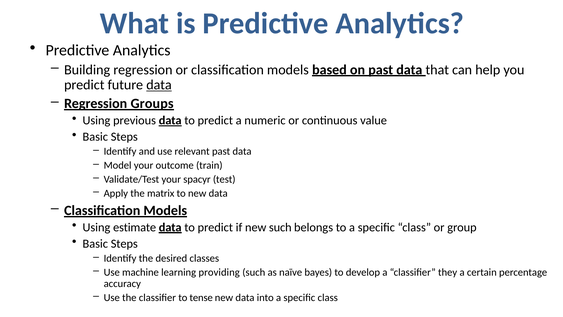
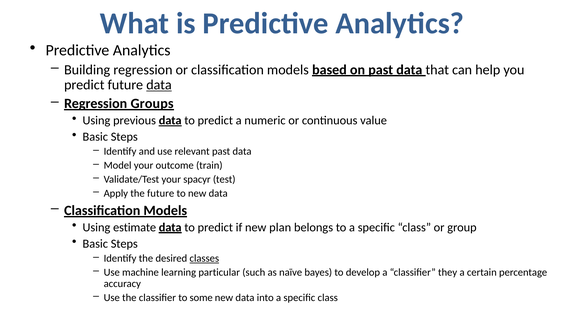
the matrix: matrix -> future
new such: such -> plan
classes underline: none -> present
providing: providing -> particular
tense: tense -> some
